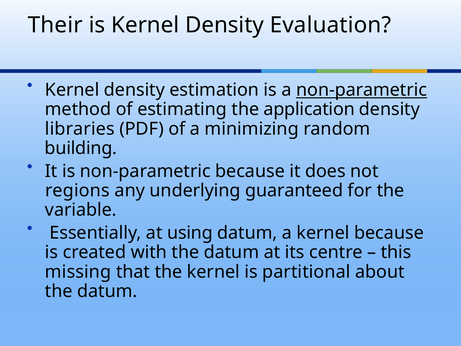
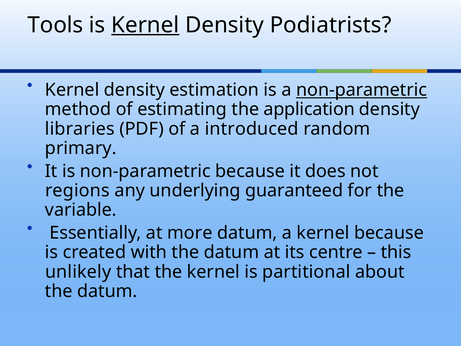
Their: Their -> Tools
Kernel at (145, 25) underline: none -> present
Evaluation: Evaluation -> Podiatrists
minimizing: minimizing -> introduced
building: building -> primary
using: using -> more
missing: missing -> unlikely
